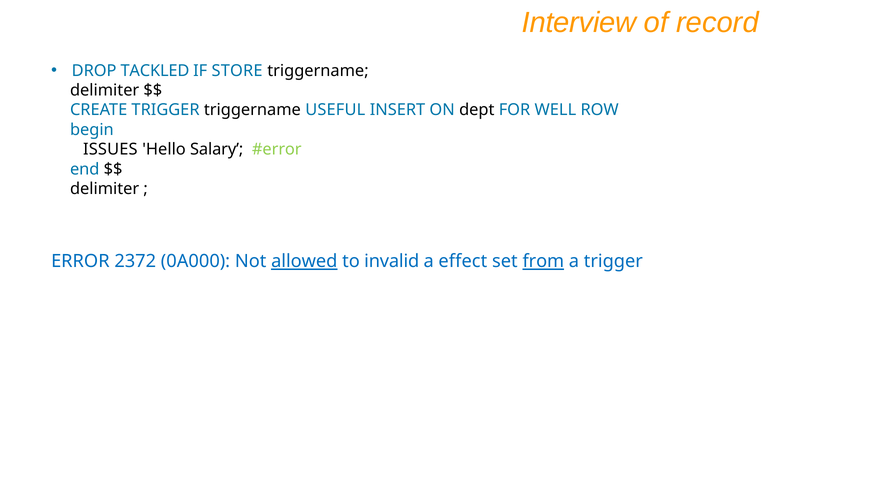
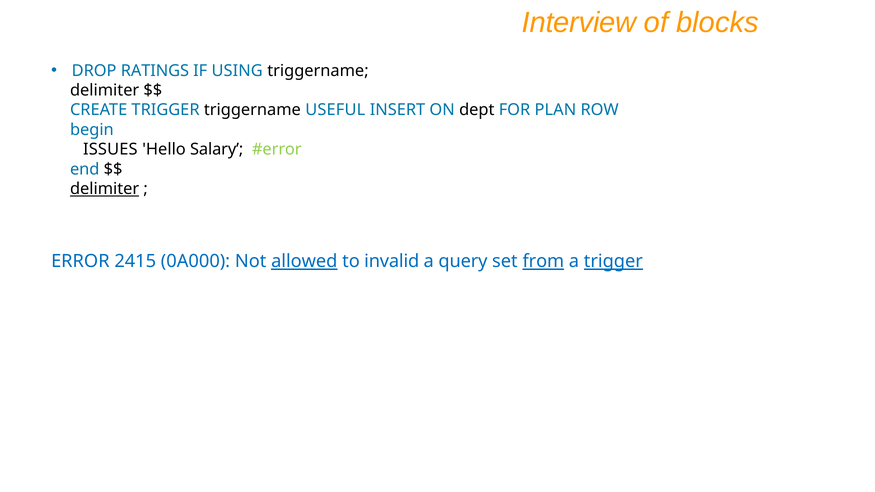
record: record -> blocks
TACKLED: TACKLED -> RATINGS
STORE: STORE -> USING
WELL: WELL -> PLAN
delimiter at (105, 189) underline: none -> present
2372: 2372 -> 2415
effect: effect -> query
trigger at (613, 262) underline: none -> present
